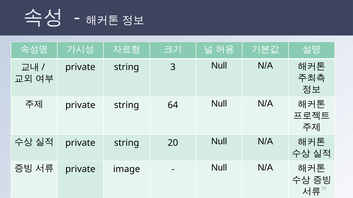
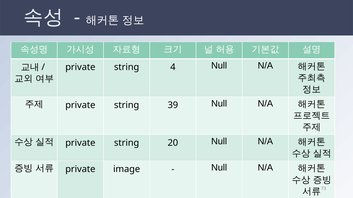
3: 3 -> 4
64: 64 -> 39
